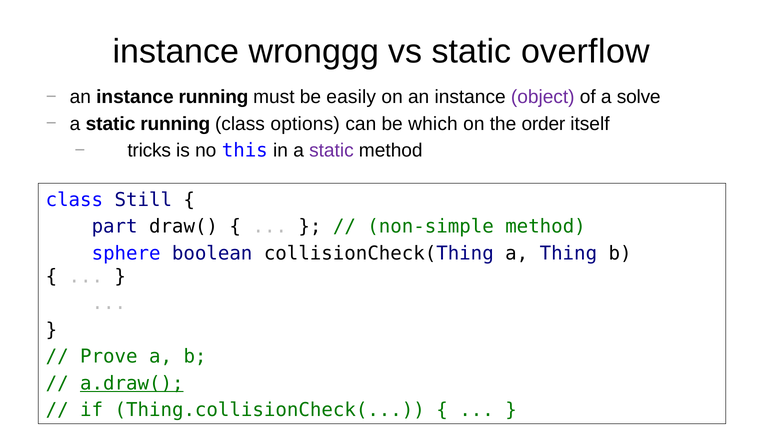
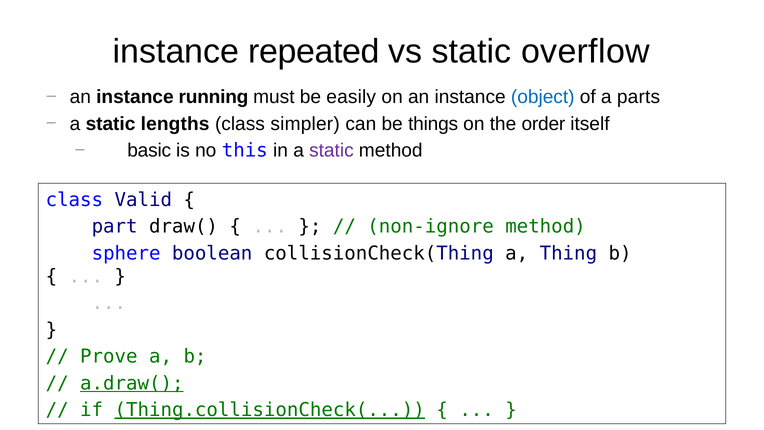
wronggg: wronggg -> repeated
object colour: purple -> blue
solve: solve -> parts
static running: running -> lengths
options: options -> simpler
which: which -> things
tricks: tricks -> basic
Still: Still -> Valid
non-simple: non-simple -> non-ignore
Thing.collisionCheck( underline: none -> present
